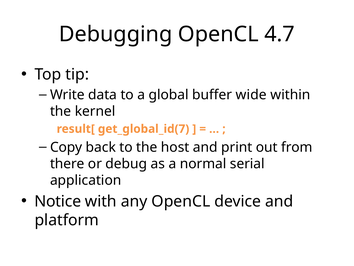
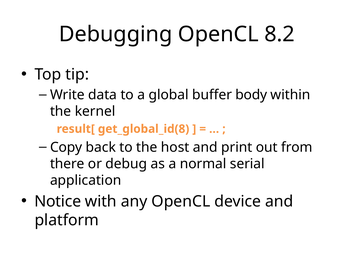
4.7: 4.7 -> 8.2
wide: wide -> body
get_global_id(7: get_global_id(7 -> get_global_id(8
